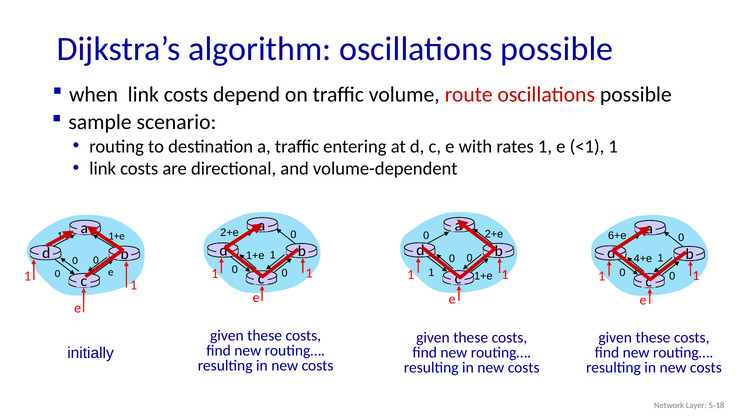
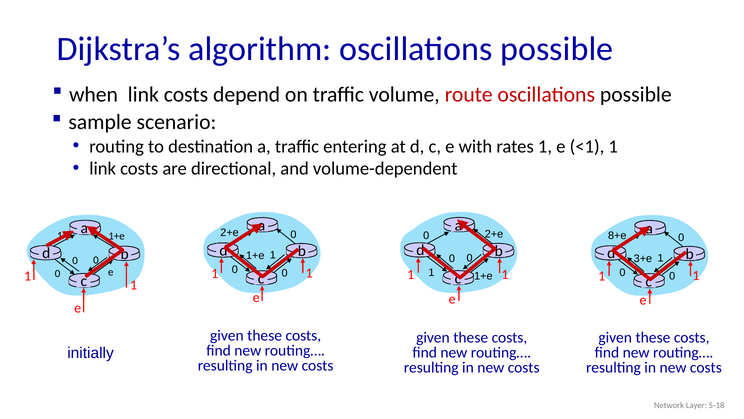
6+e: 6+e -> 8+e
4+e: 4+e -> 3+e
